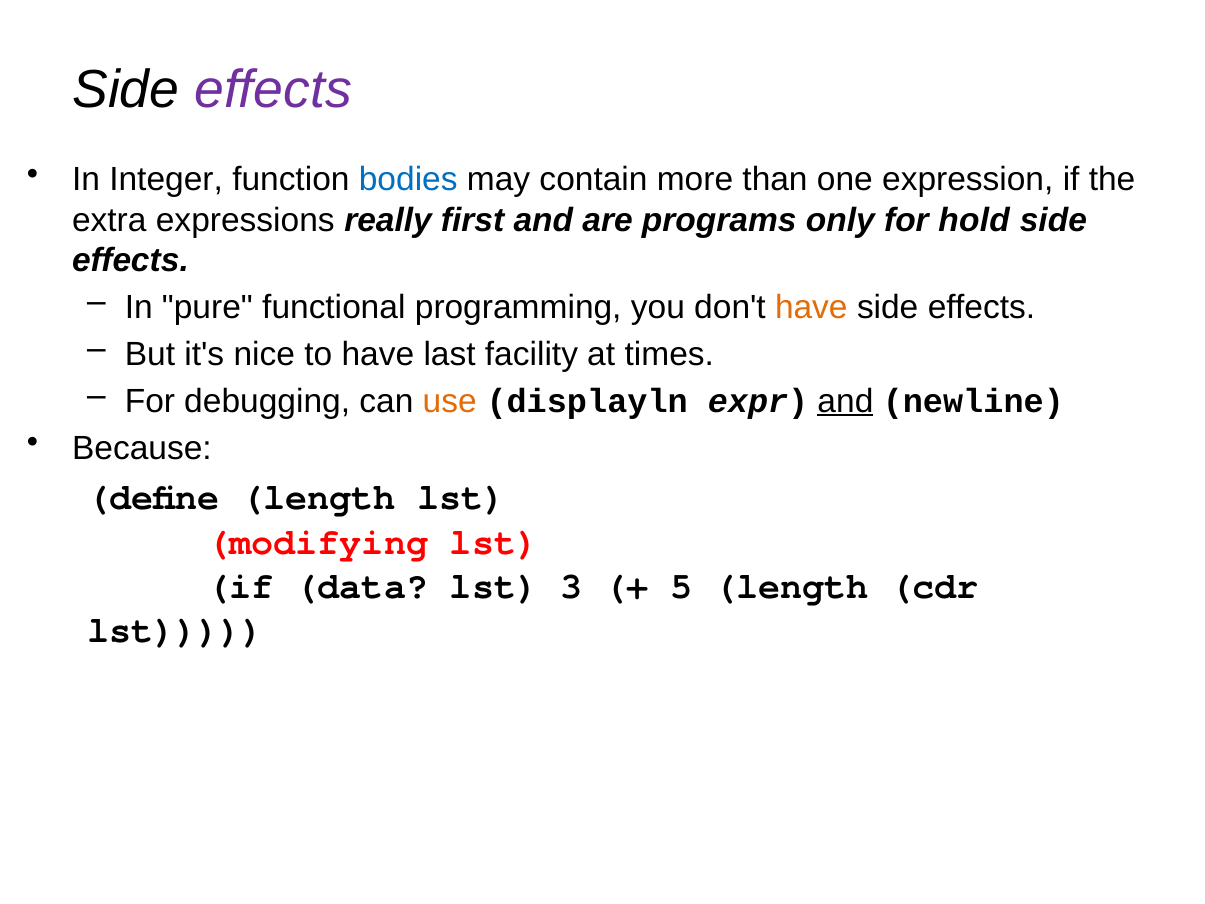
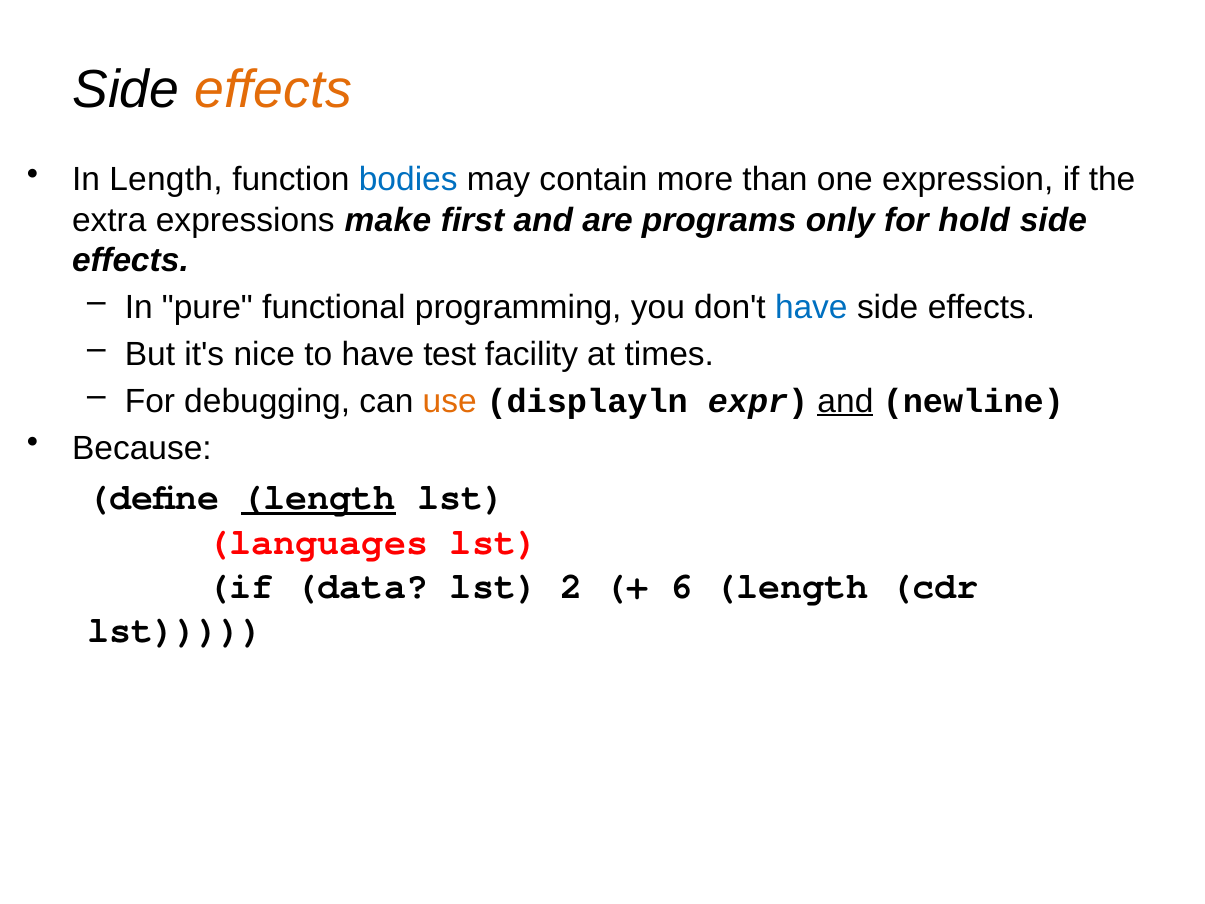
effects at (273, 89) colour: purple -> orange
In Integer: Integer -> Length
really: really -> make
have at (811, 307) colour: orange -> blue
last: last -> test
length at (319, 498) underline: none -> present
modifying: modifying -> languages
3: 3 -> 2
5: 5 -> 6
